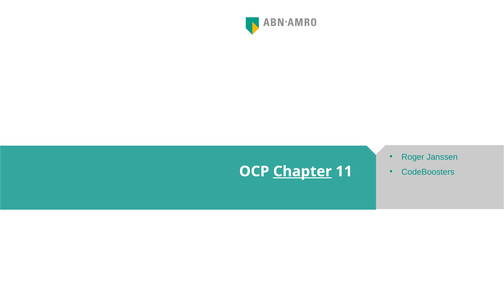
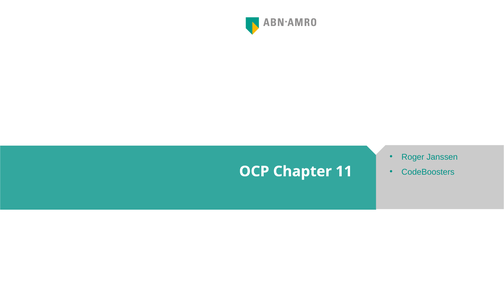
Chapter underline: present -> none
